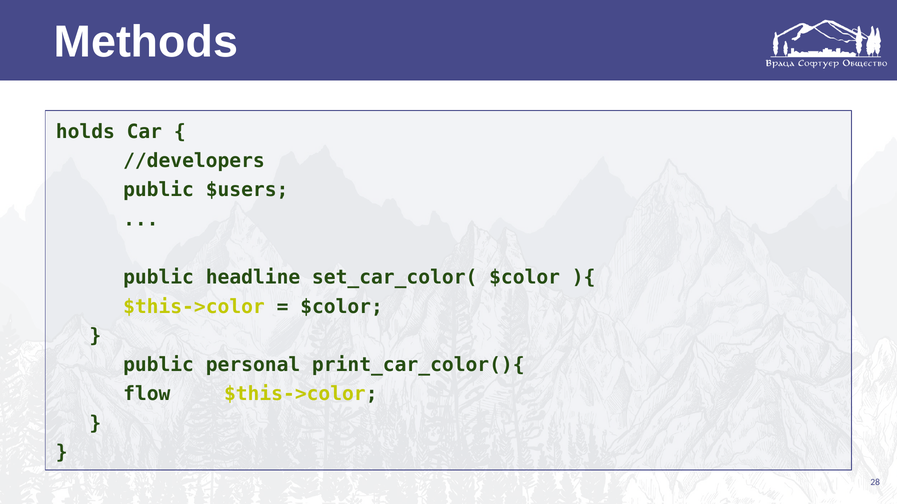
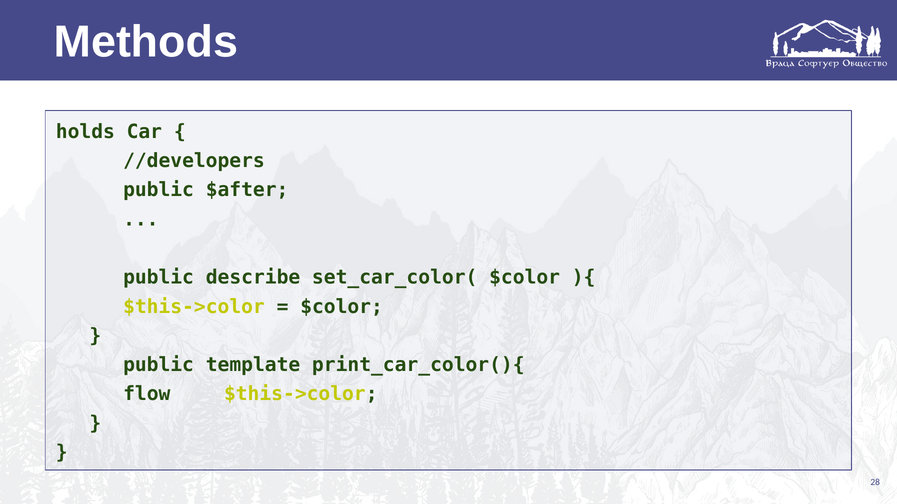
$users: $users -> $after
headline: headline -> describe
personal: personal -> template
